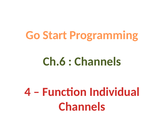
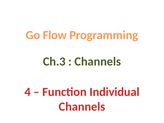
Start: Start -> Flow
Ch.6: Ch.6 -> Ch.3
